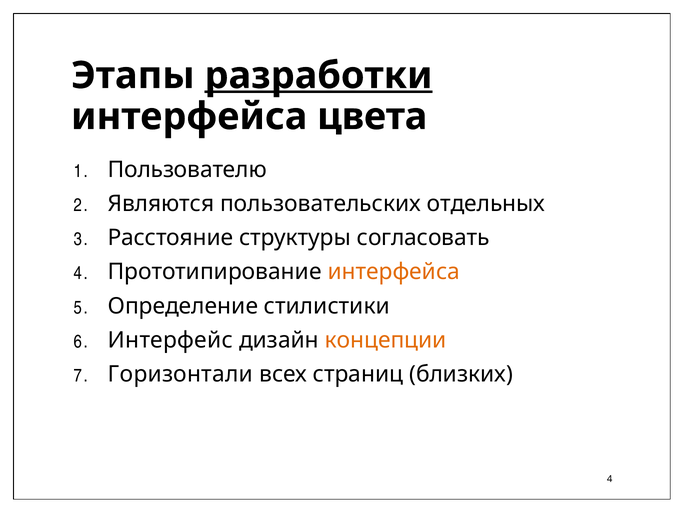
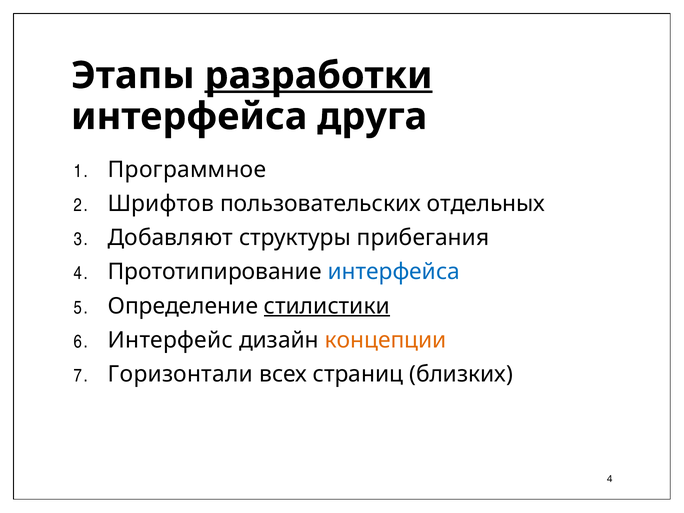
цвета: цвета -> друга
Пользователю: Пользователю -> Программное
Являются: Являются -> Шрифтов
Расстояние: Расстояние -> Добавляют
согласовать: согласовать -> прибегания
интерфейса at (394, 272) colour: orange -> blue
стилистики underline: none -> present
